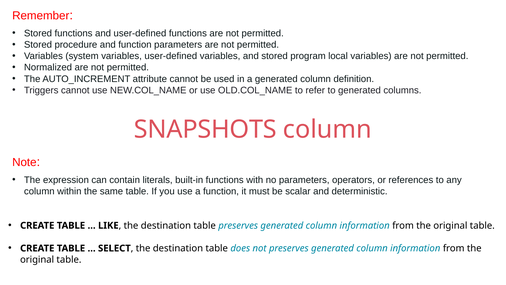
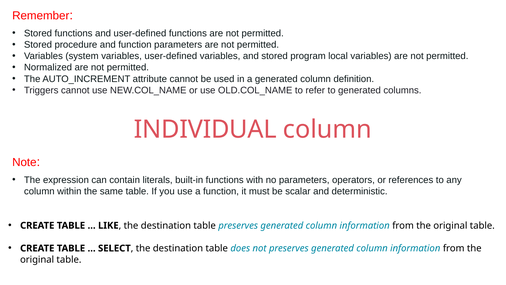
SNAPSHOTS: SNAPSHOTS -> INDIVIDUAL
